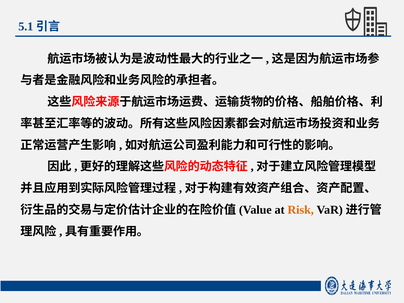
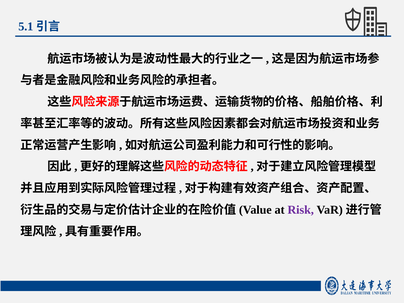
Risk colour: orange -> purple
